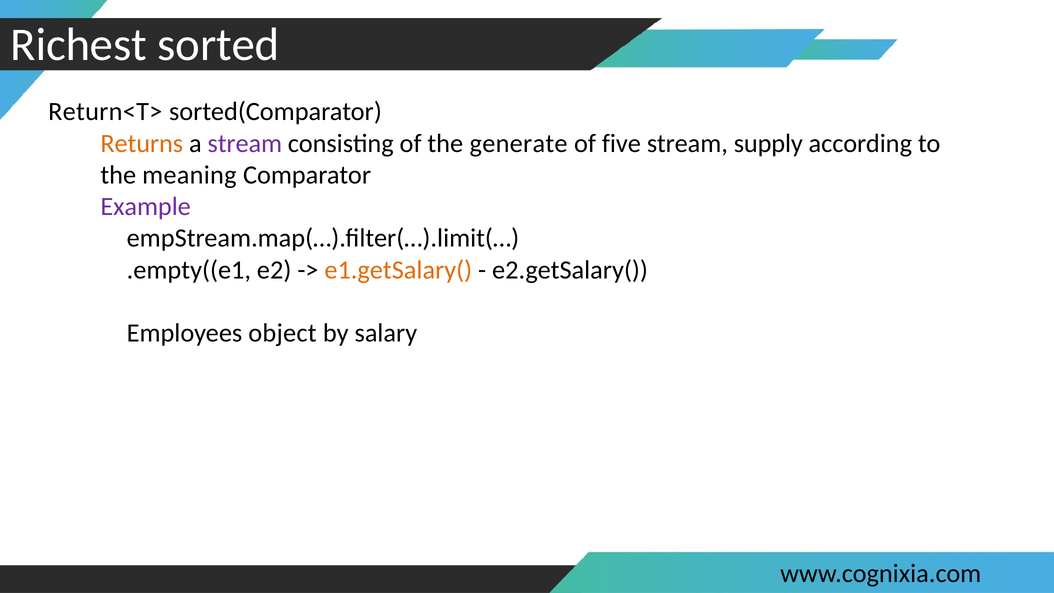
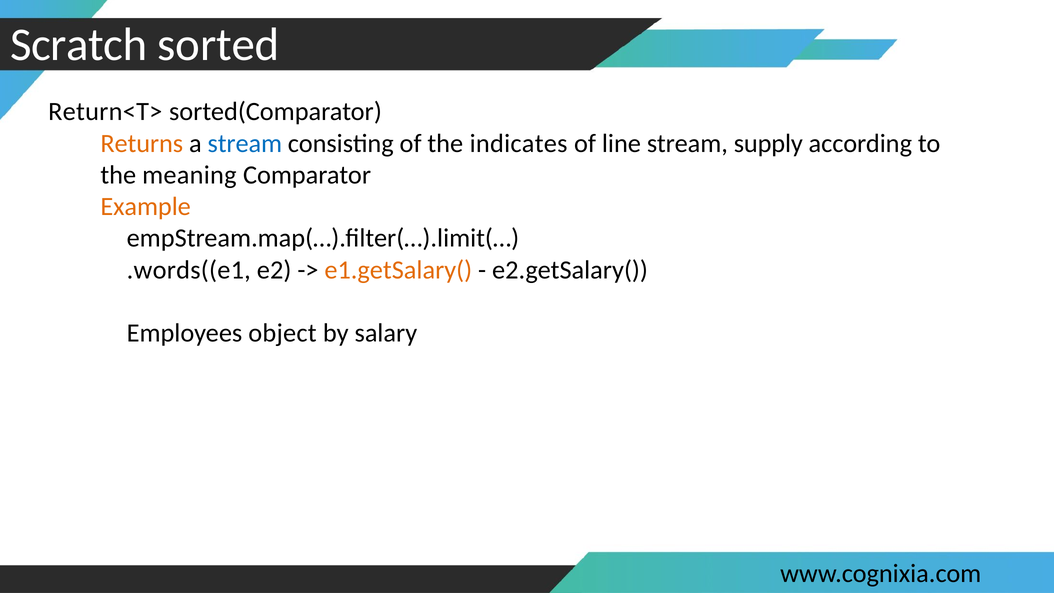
Richest: Richest -> Scratch
stream at (245, 143) colour: purple -> blue
generate: generate -> indicates
five: five -> line
Example colour: purple -> orange
.empty((e1: .empty((e1 -> .words((e1
